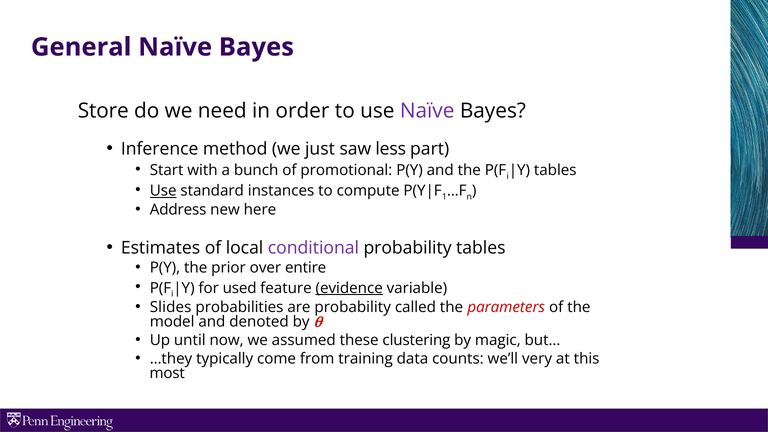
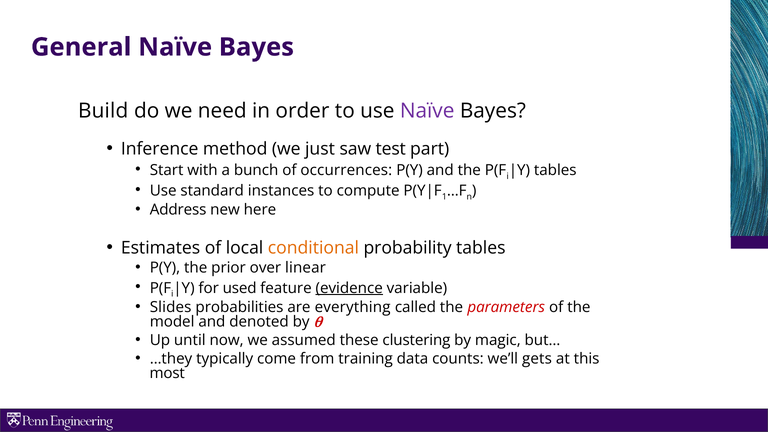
Store: Store -> Build
less: less -> test
promotional: promotional -> occurrences
Use at (163, 191) underline: present -> none
conditional colour: purple -> orange
entire: entire -> linear
are probability: probability -> everything
very: very -> gets
